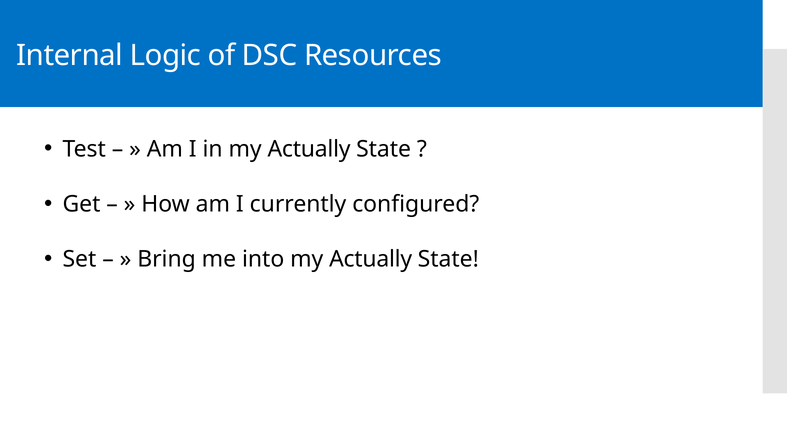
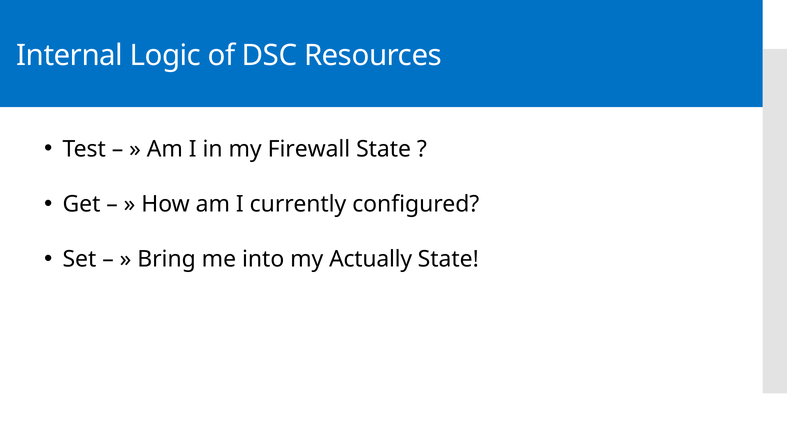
in my Actually: Actually -> Firewall
